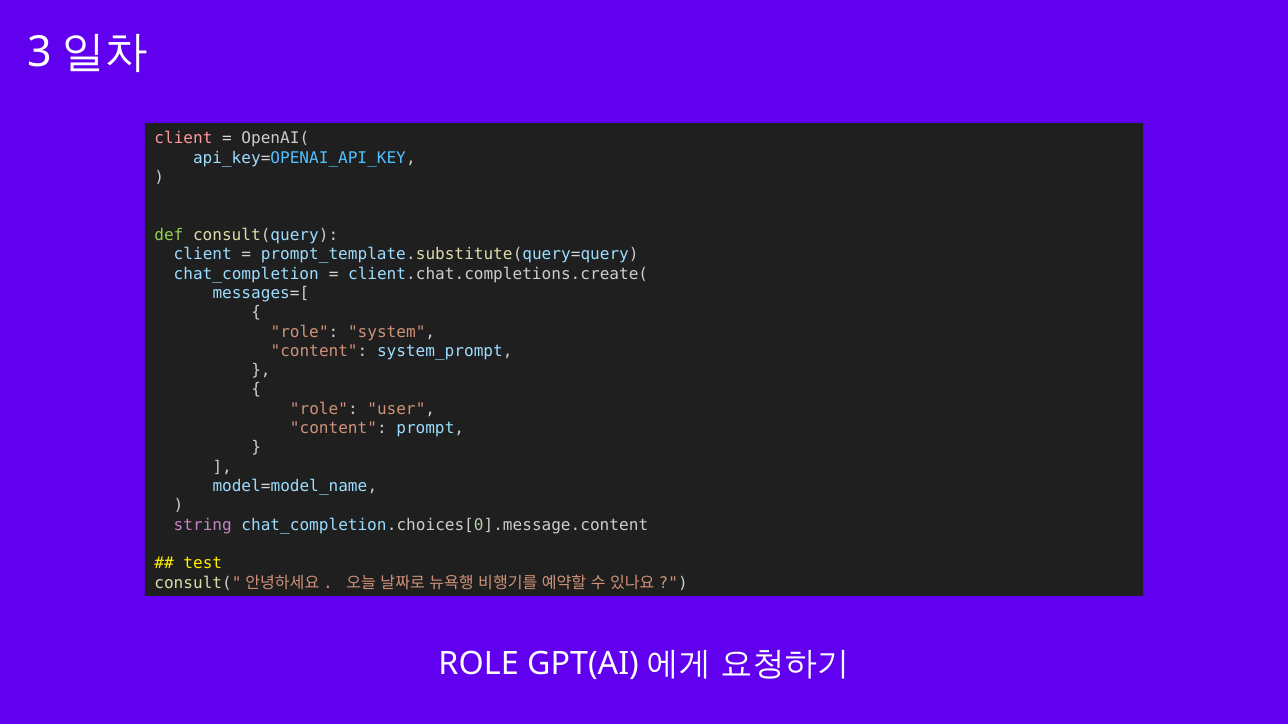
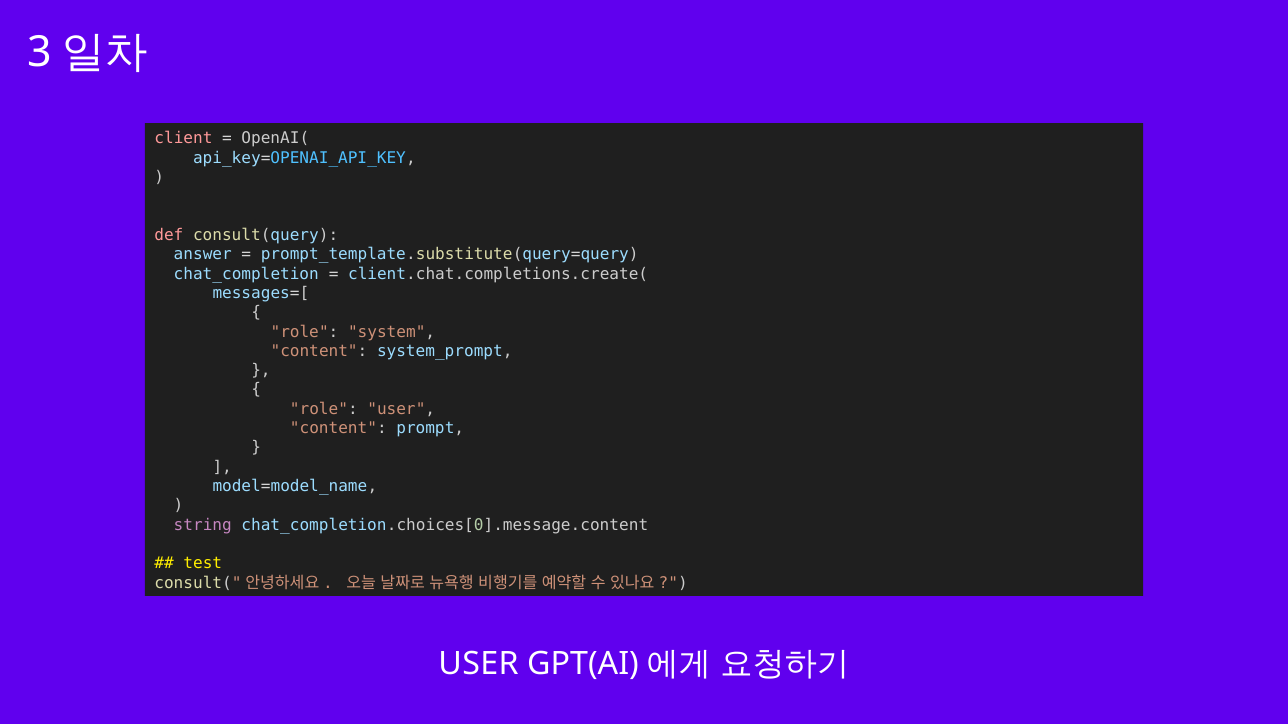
def colour: light green -> pink
client at (203, 255): client -> answer
ROLE at (479, 664): ROLE -> USER
